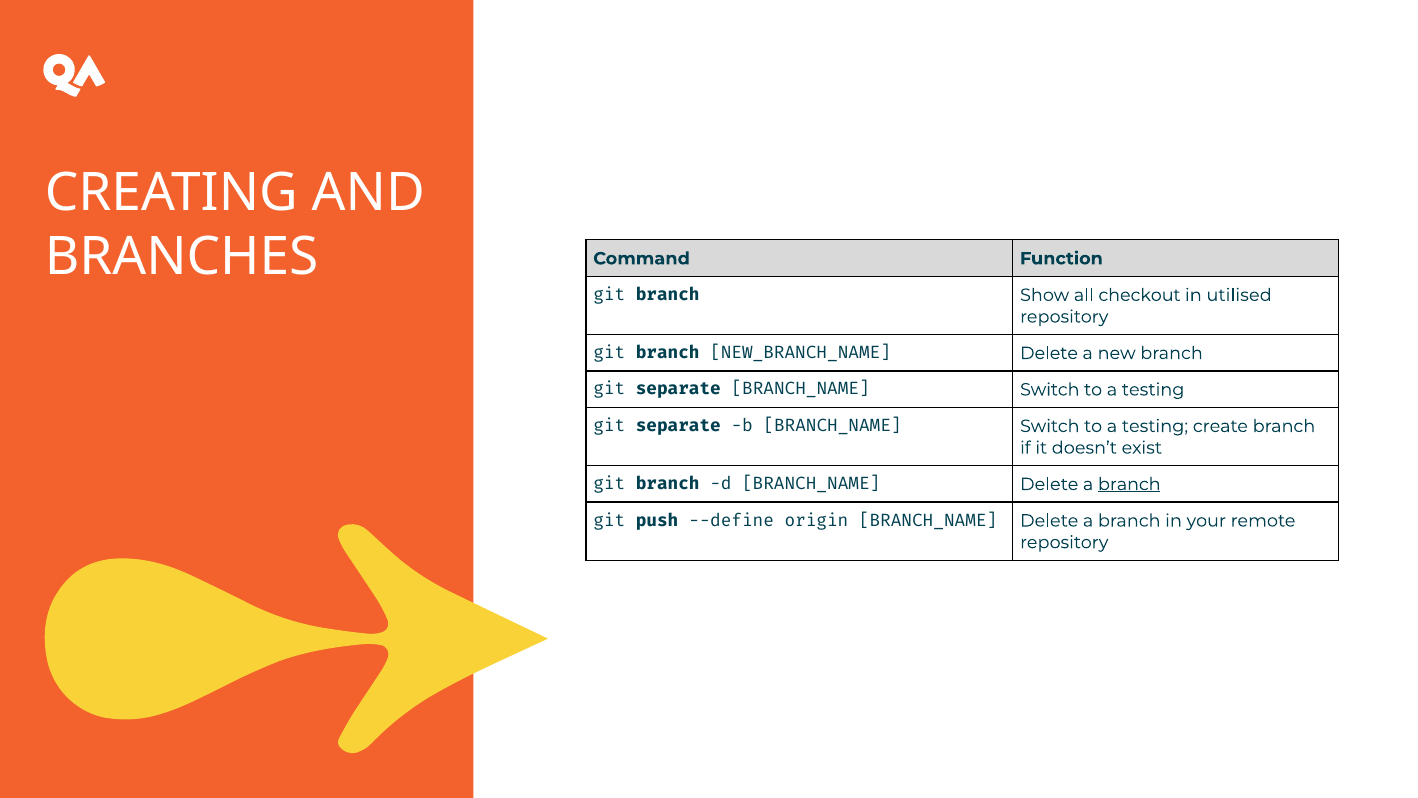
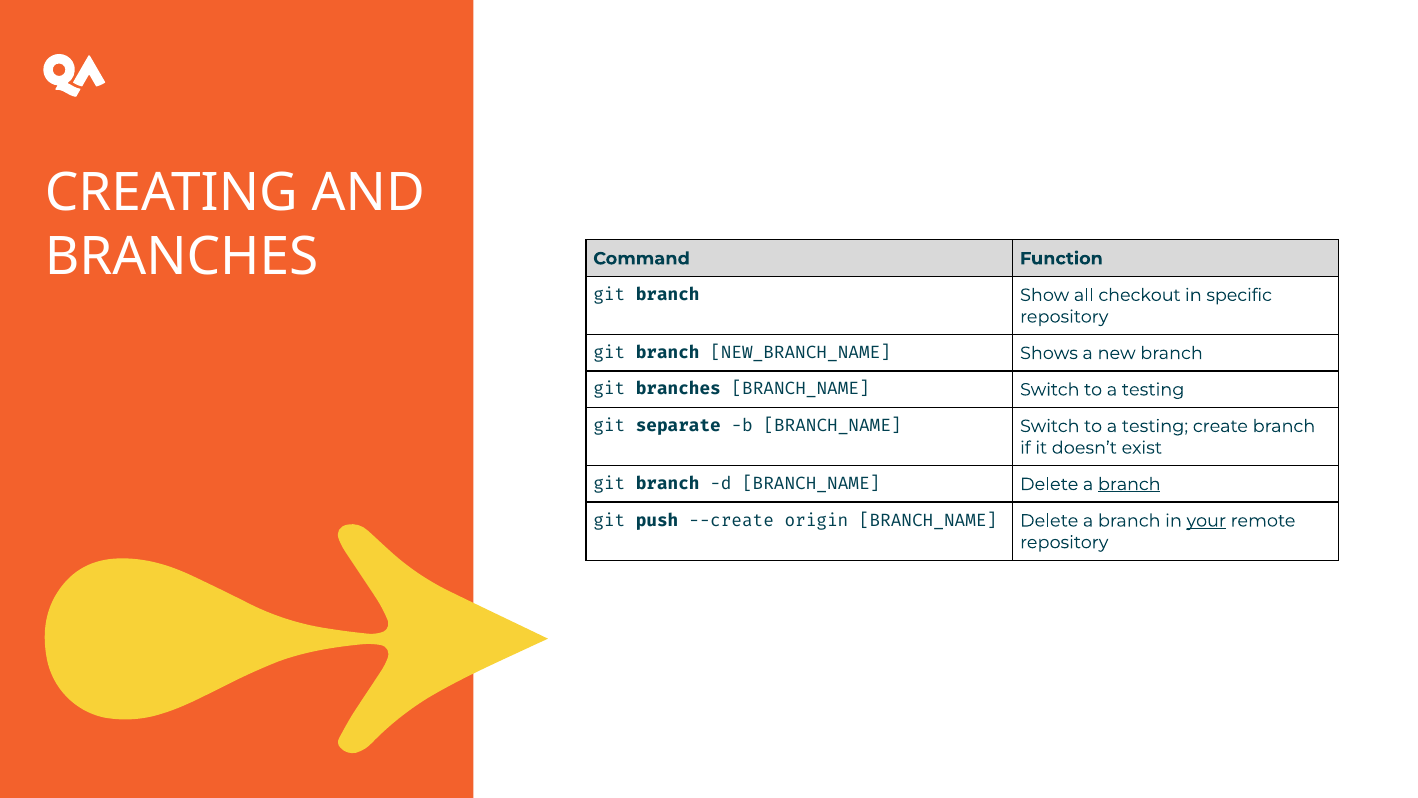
utilised: utilised -> specific
Delete at (1049, 353): Delete -> Shows
separate at (678, 389): separate -> branches
--define: --define -> --create
your underline: none -> present
